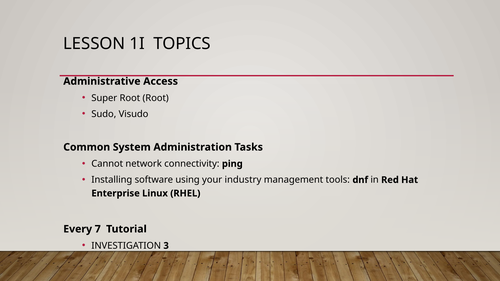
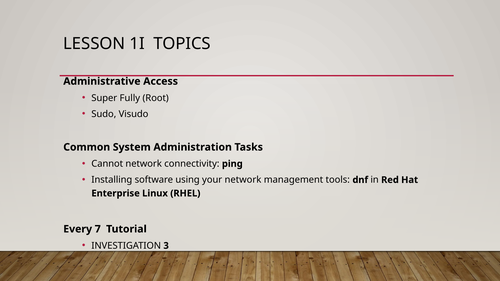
Super Root: Root -> Fully
your industry: industry -> network
